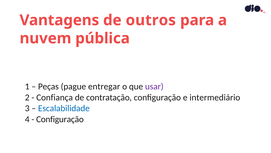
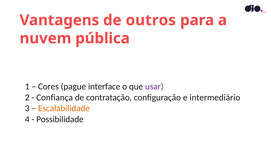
Peças: Peças -> Cores
entregar: entregar -> interface
Escalabilidade colour: blue -> orange
Configuração at (60, 119): Configuração -> Possibilidade
